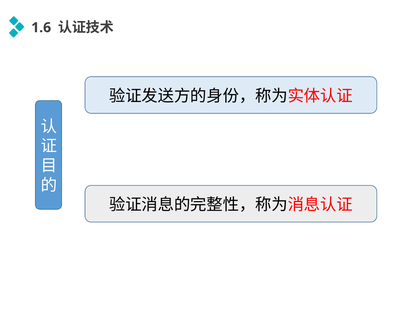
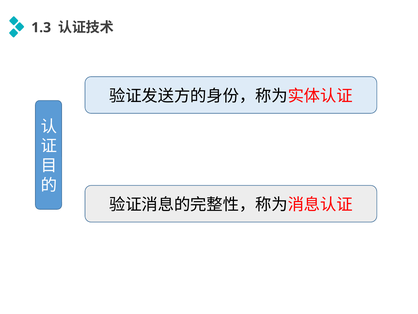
1.6: 1.6 -> 1.3
